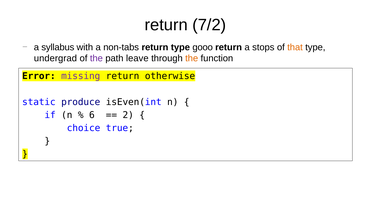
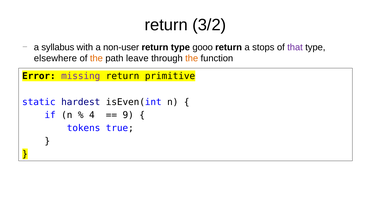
7/2: 7/2 -> 3/2
non-tabs: non-tabs -> non-user
that colour: orange -> purple
undergrad: undergrad -> elsewhere
the at (96, 58) colour: purple -> orange
otherwise: otherwise -> primitive
produce: produce -> hardest
6: 6 -> 4
2: 2 -> 9
choice: choice -> tokens
